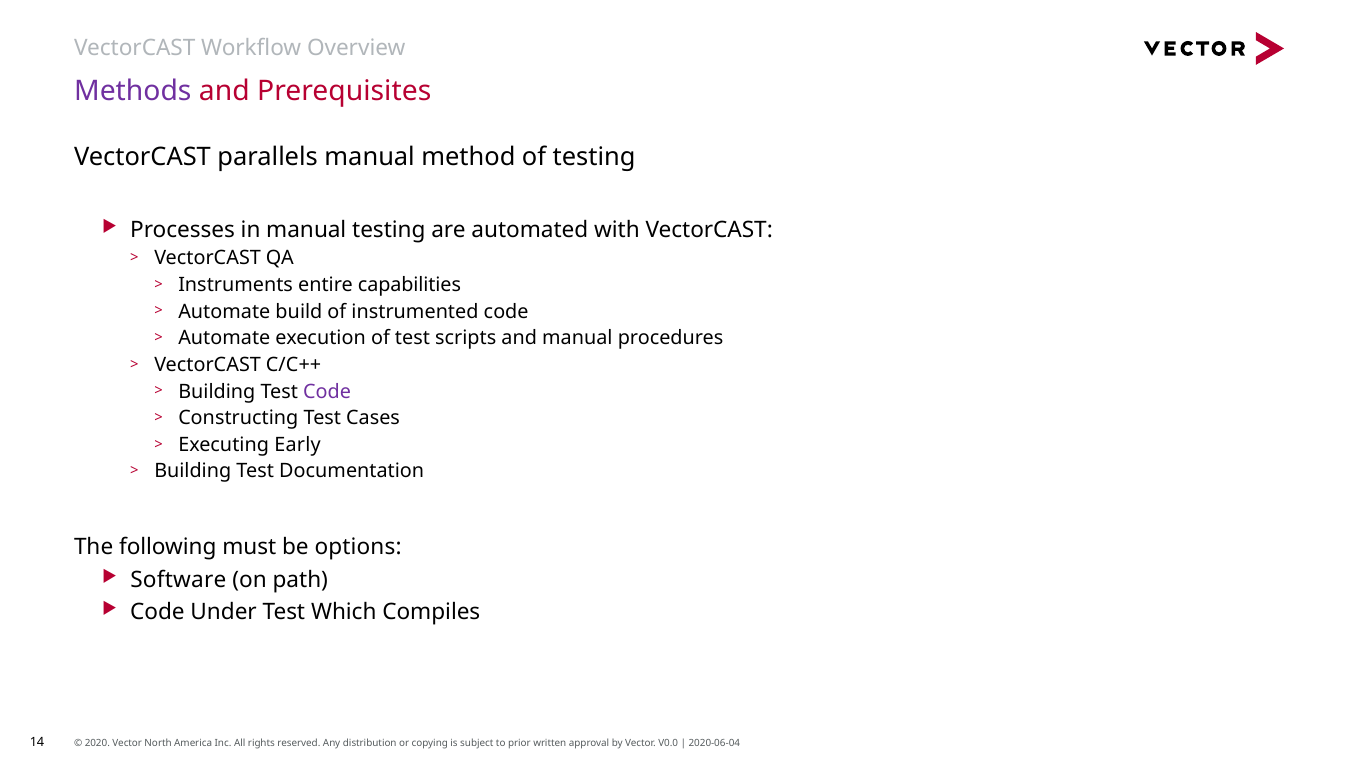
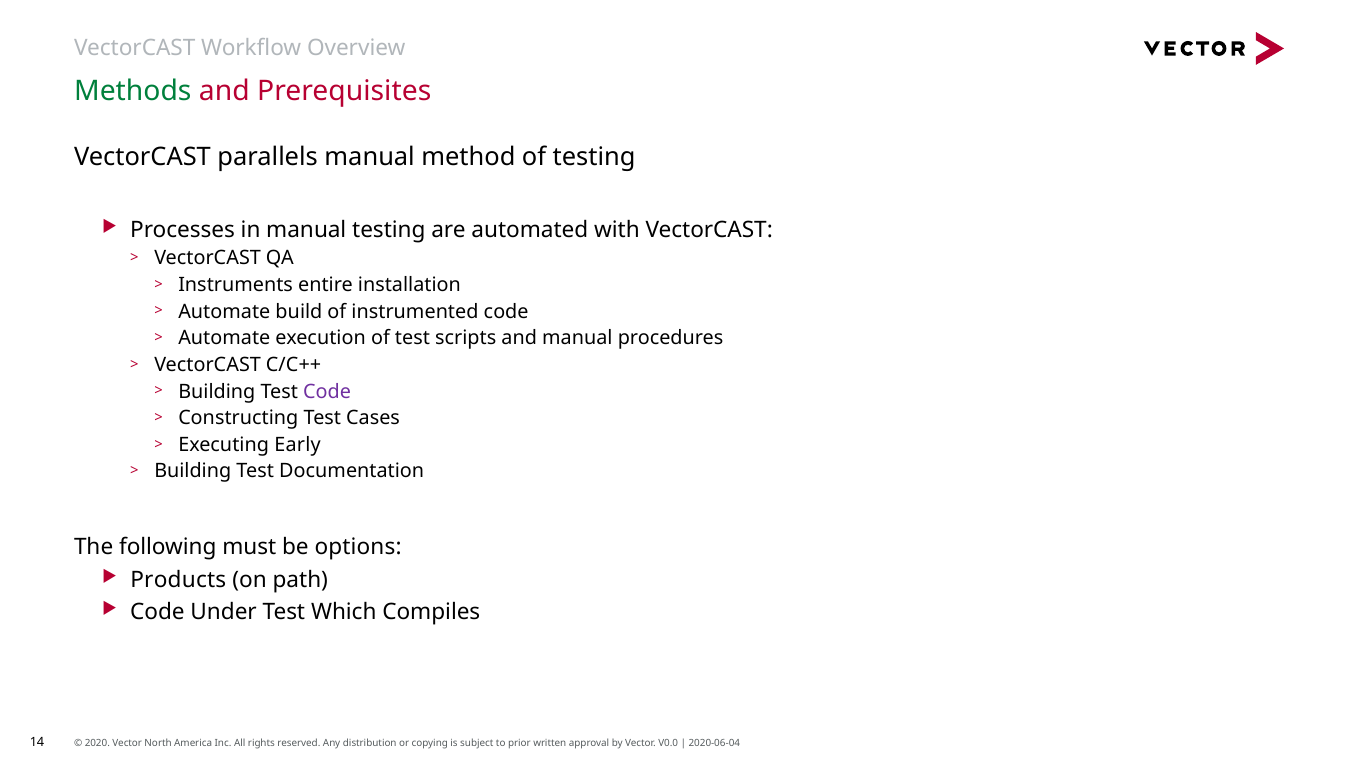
Methods colour: purple -> green
capabilities: capabilities -> installation
Software: Software -> Products
